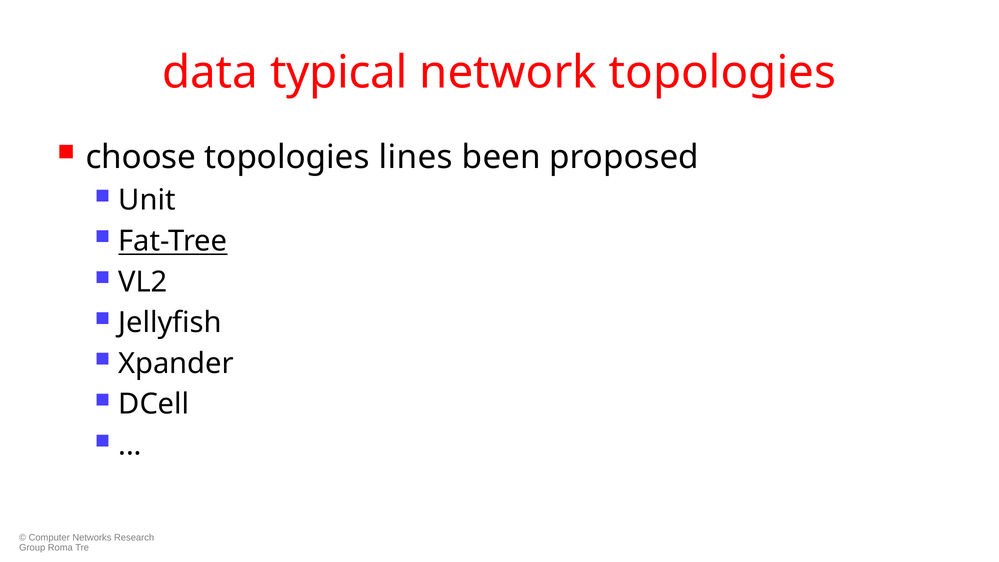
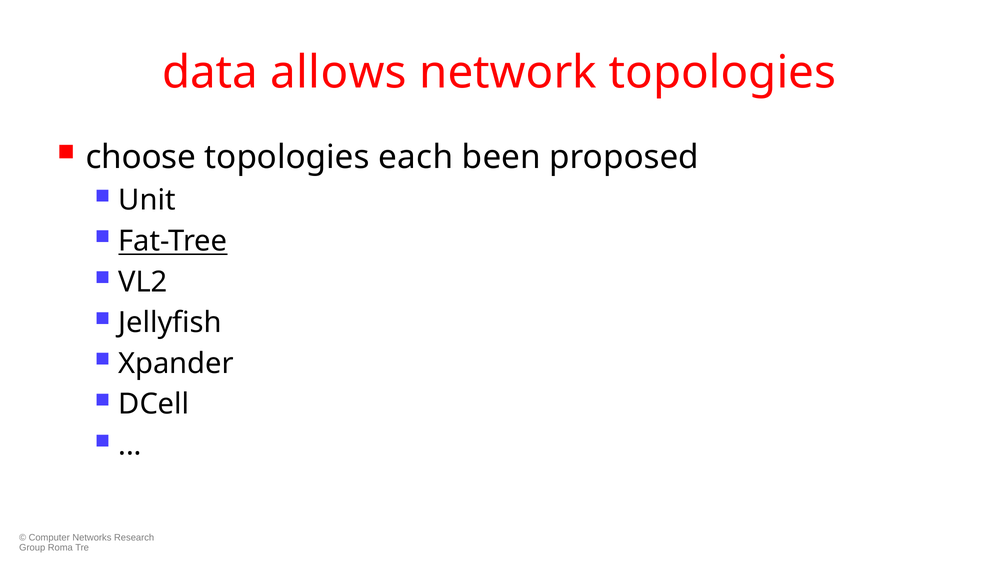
typical: typical -> allows
lines: lines -> each
